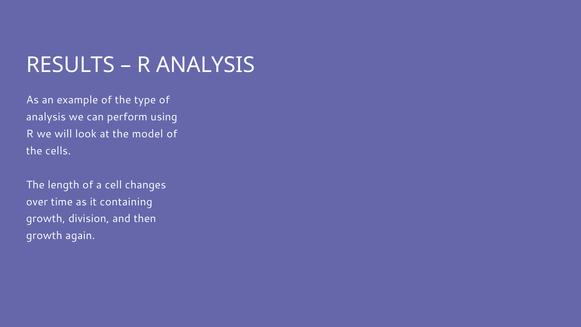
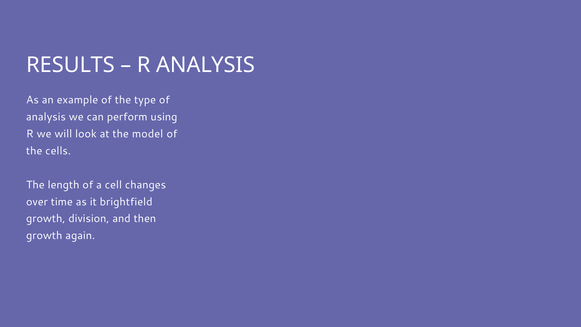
containing: containing -> brightfield
